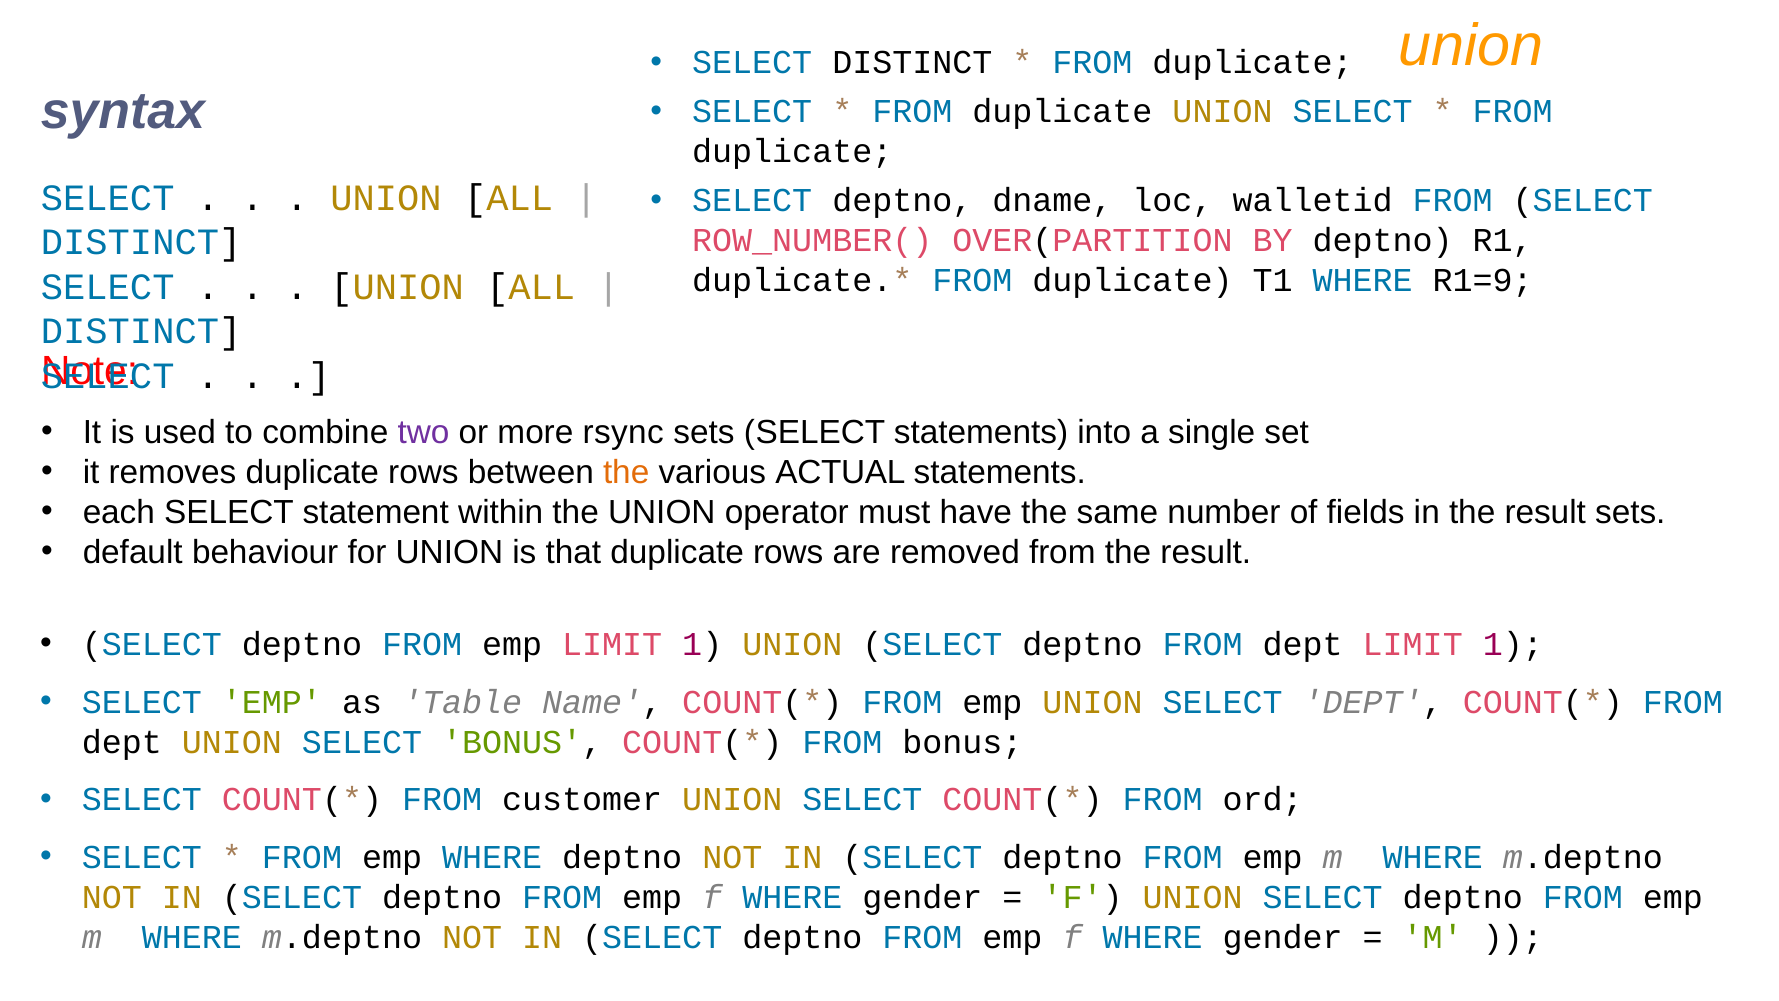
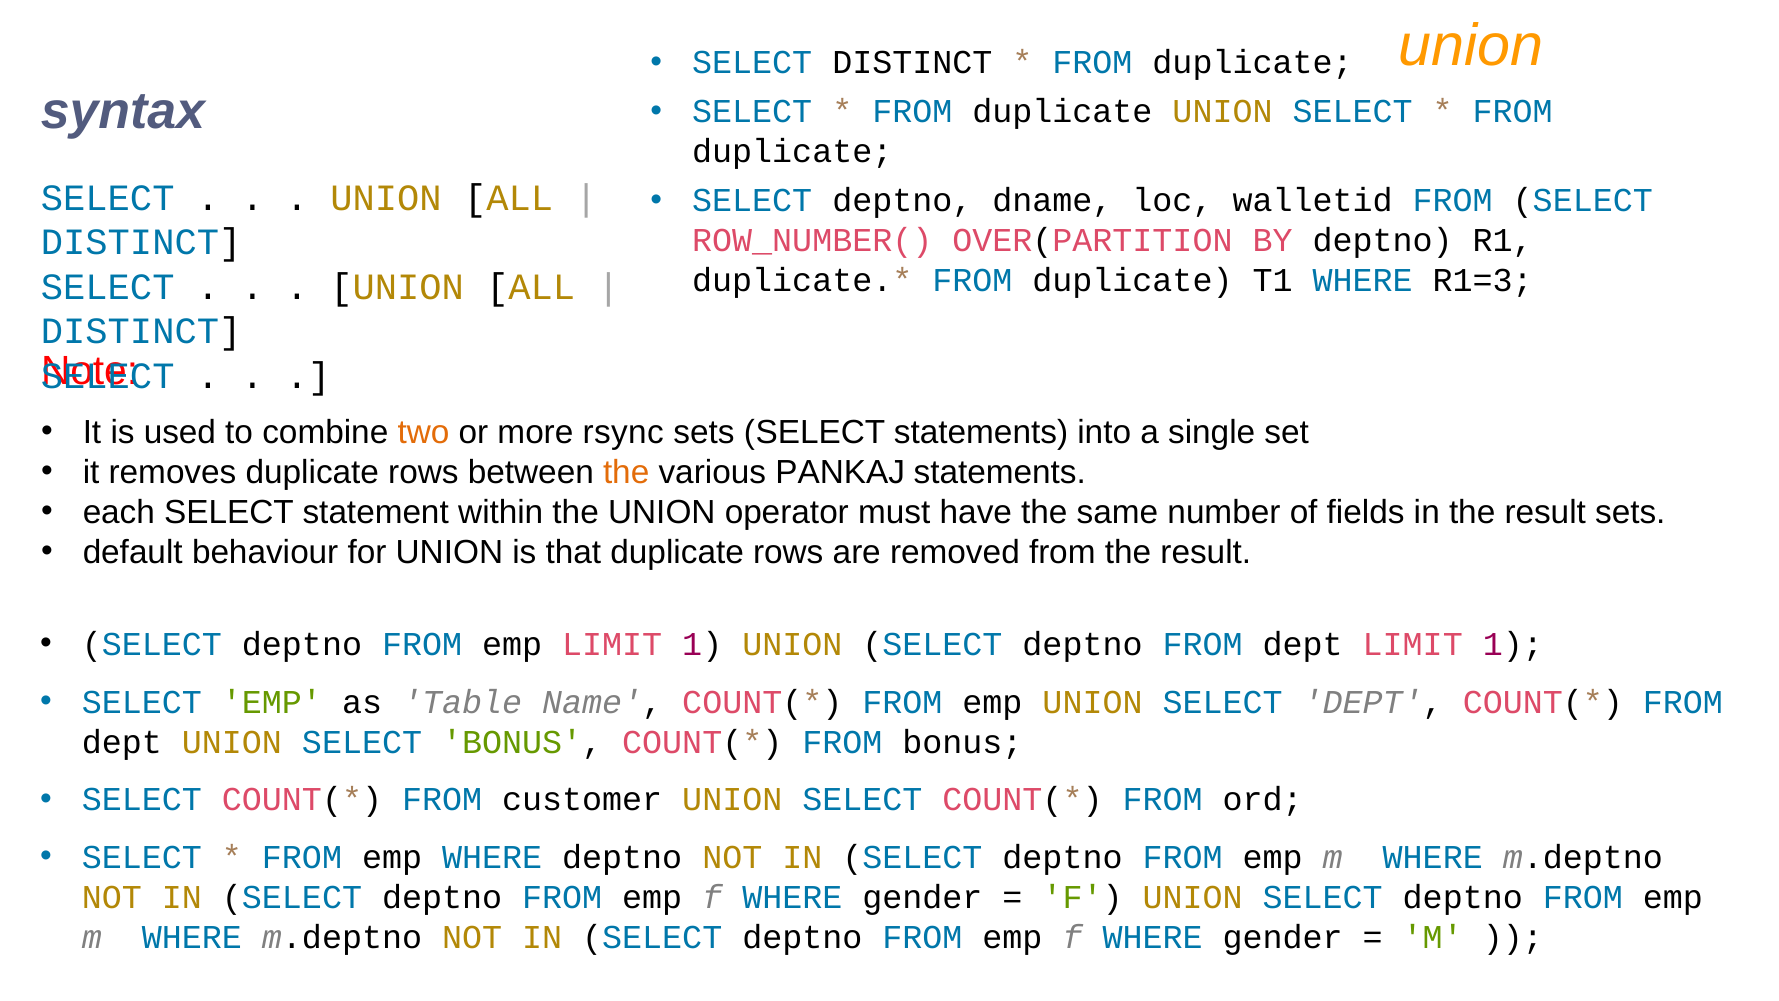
R1=9: R1=9 -> R1=3
two colour: purple -> orange
ACTUAL: ACTUAL -> PANKAJ
